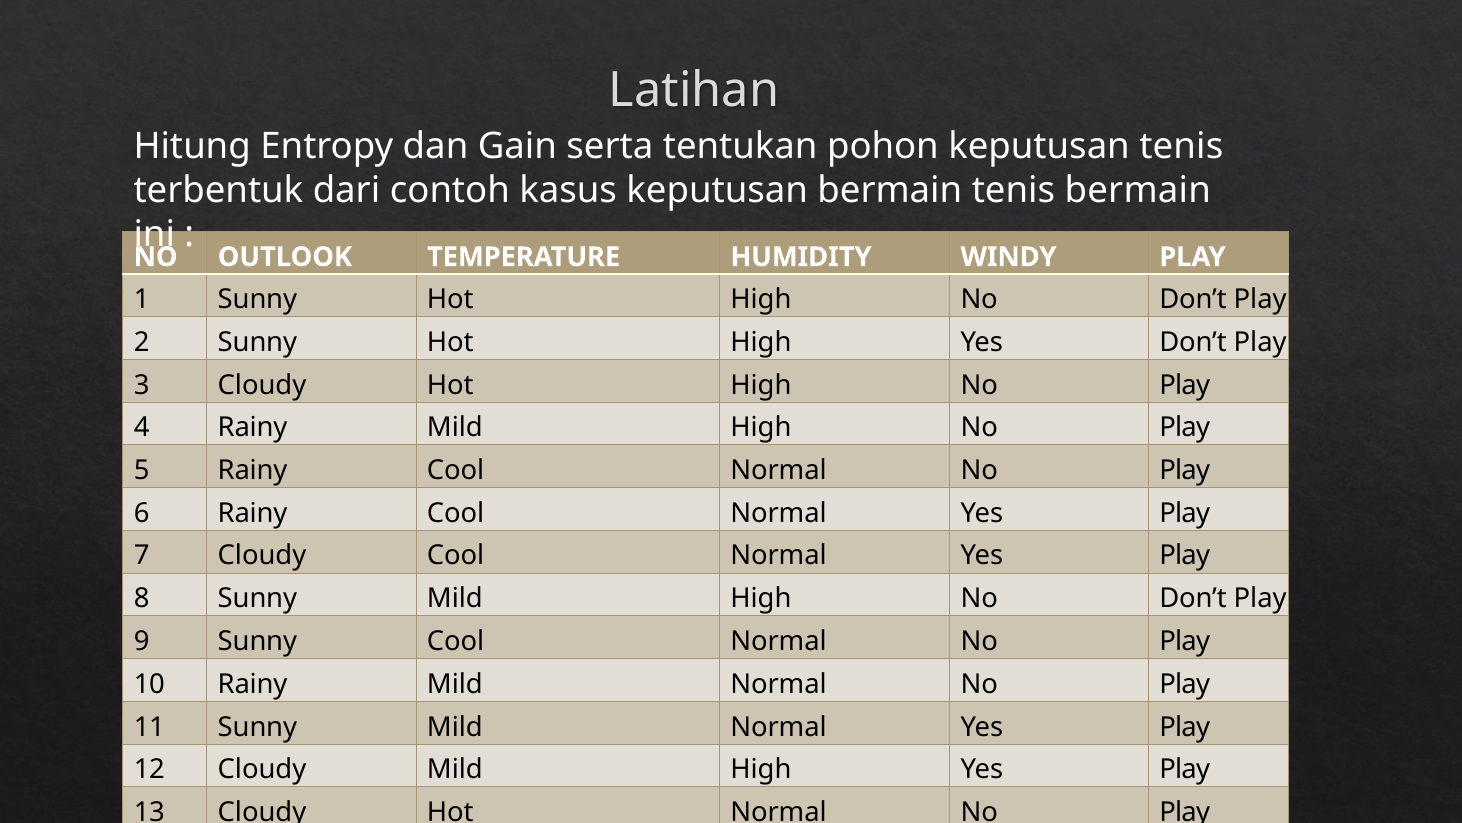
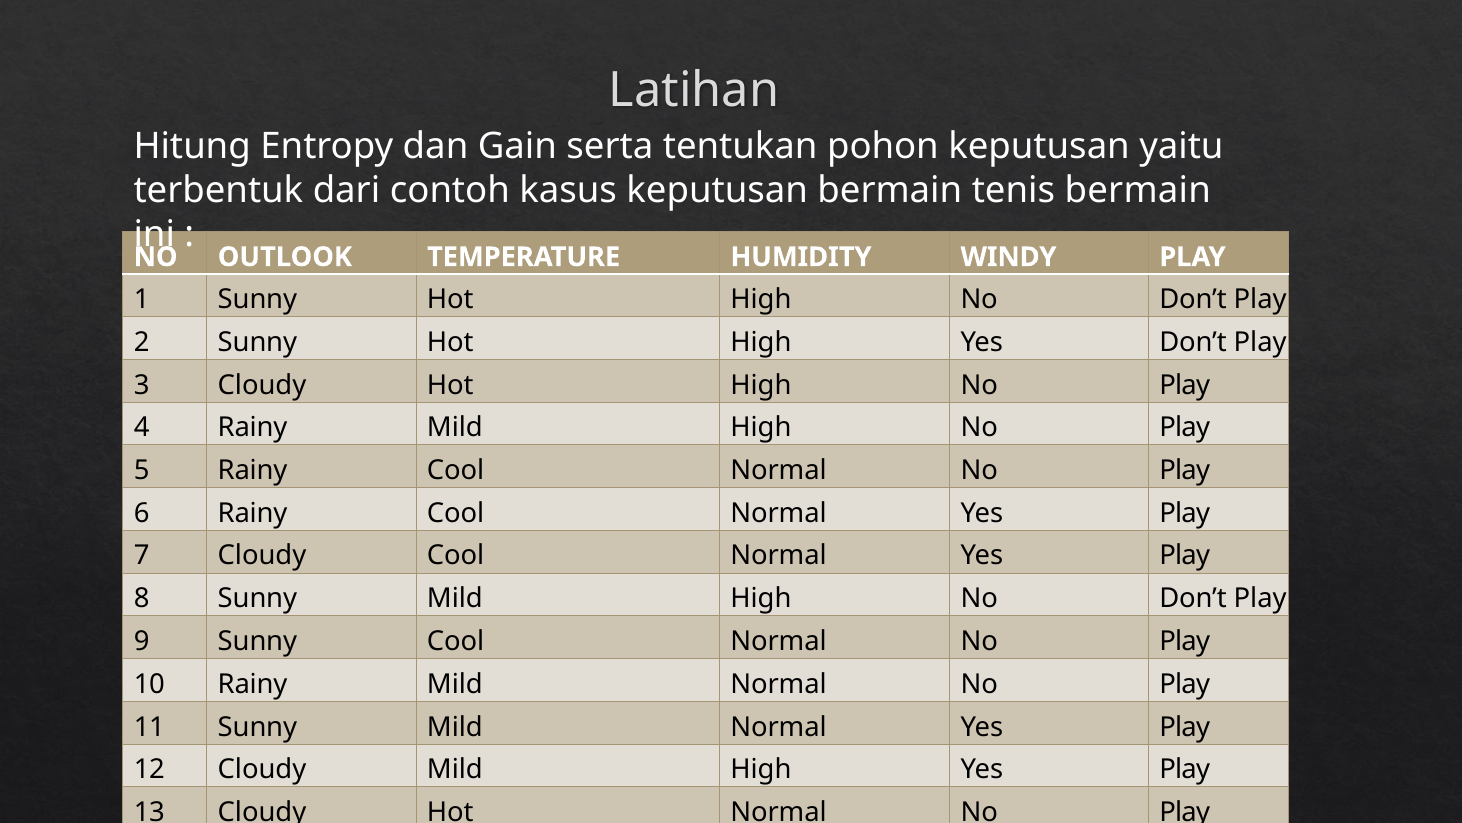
keputusan tenis: tenis -> yaitu
